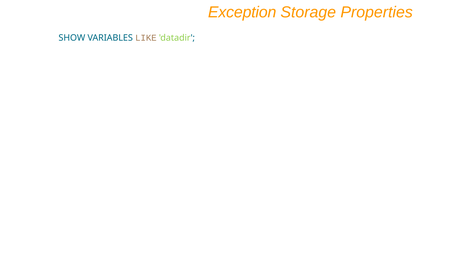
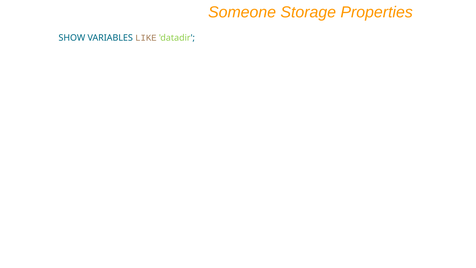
Exception: Exception -> Someone
